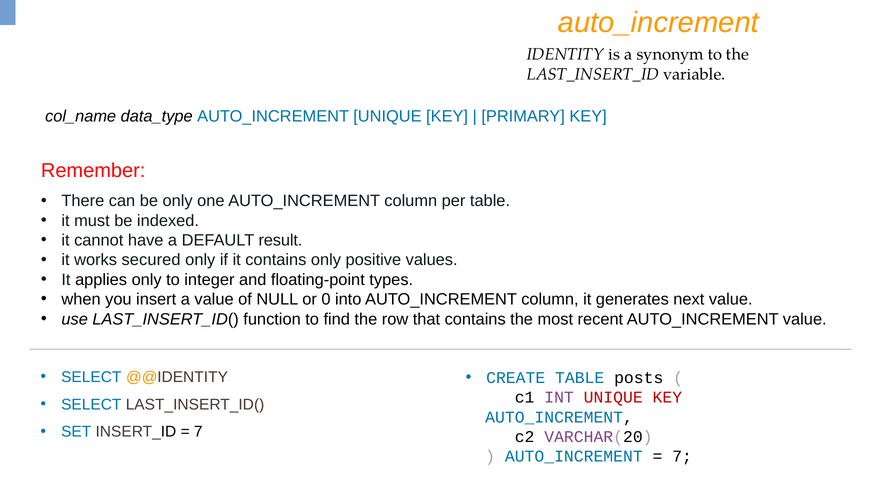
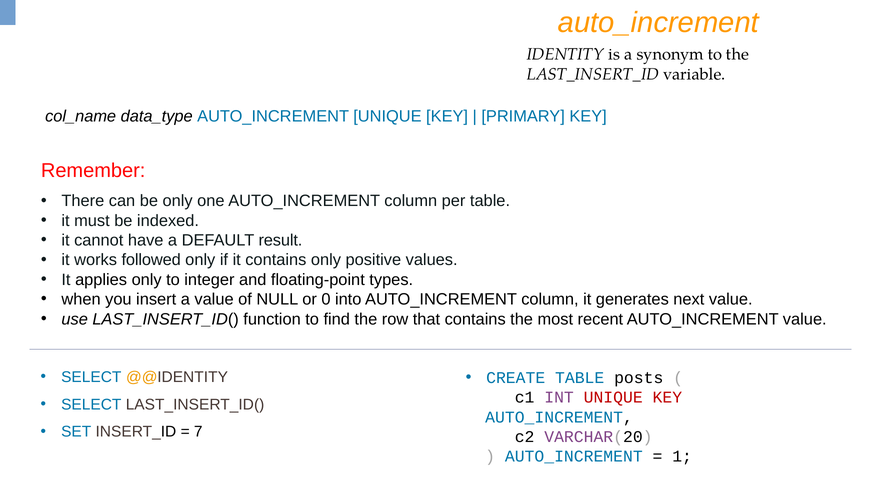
secured: secured -> followed
7 at (682, 457): 7 -> 1
